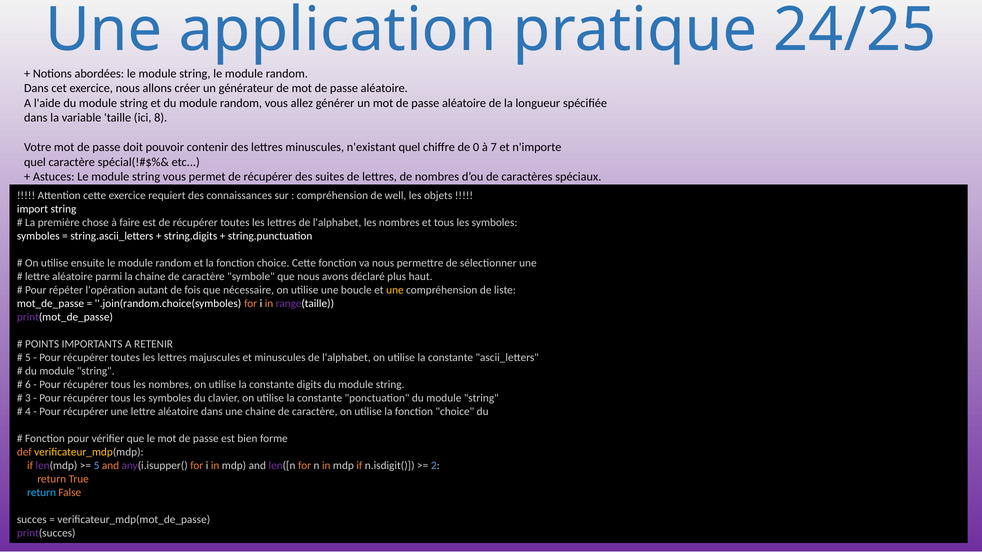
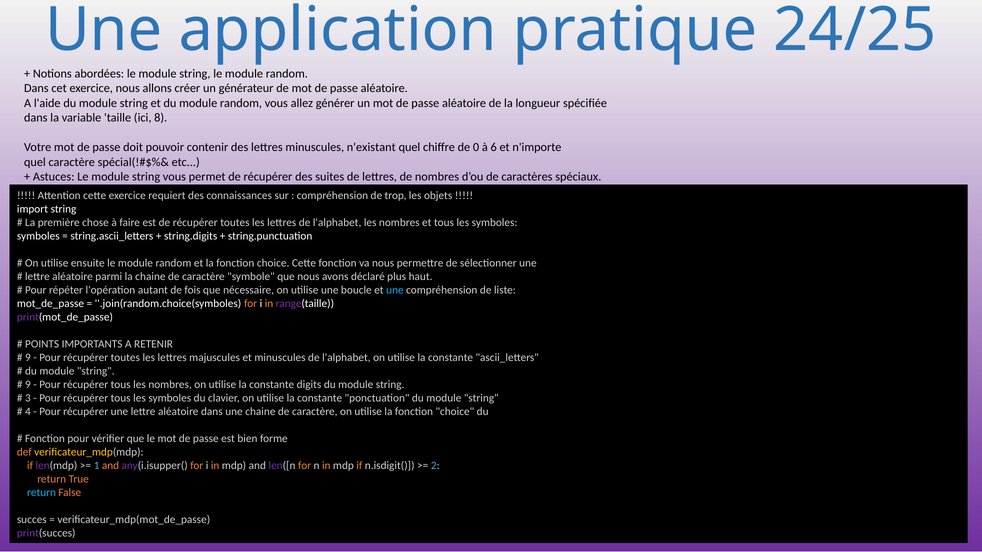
7: 7 -> 6
well: well -> trop
une at (395, 290) colour: yellow -> light blue
5 at (28, 358): 5 -> 9
6 at (28, 385): 6 -> 9
5 at (97, 466): 5 -> 1
